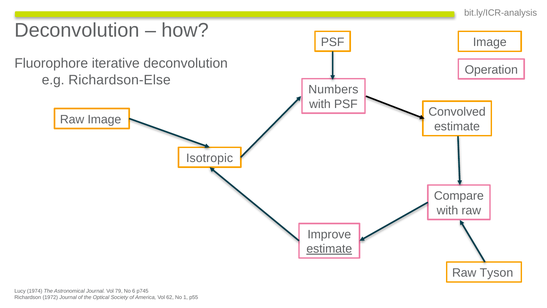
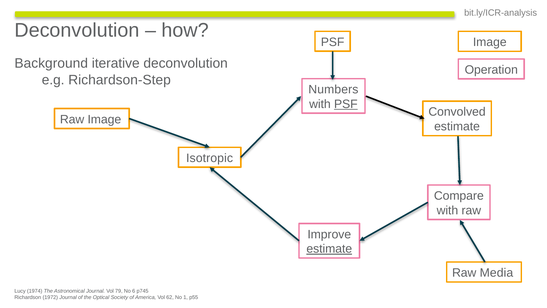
Fluorophore: Fluorophore -> Background
Richardson-Else: Richardson-Else -> Richardson-Step
PSF at (346, 104) underline: none -> present
Tyson: Tyson -> Media
